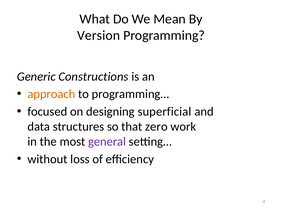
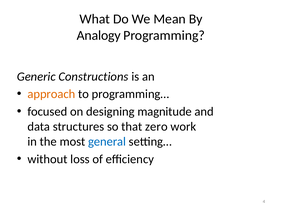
Version: Version -> Analogy
superficial: superficial -> magnitude
general colour: purple -> blue
